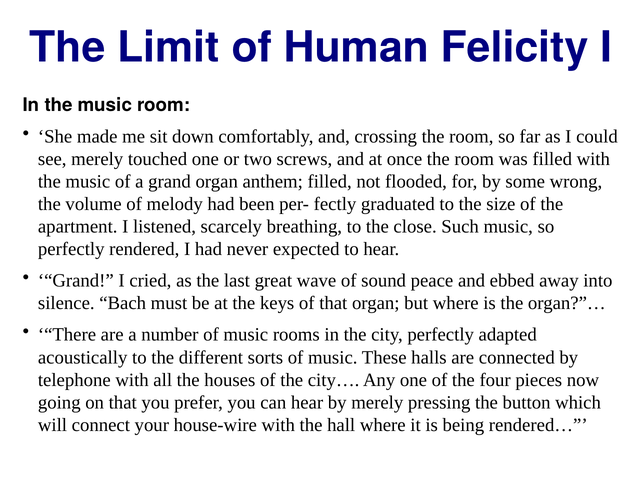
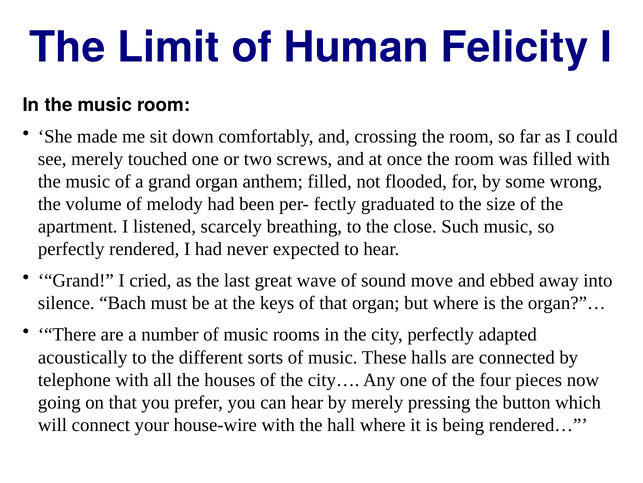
peace: peace -> move
